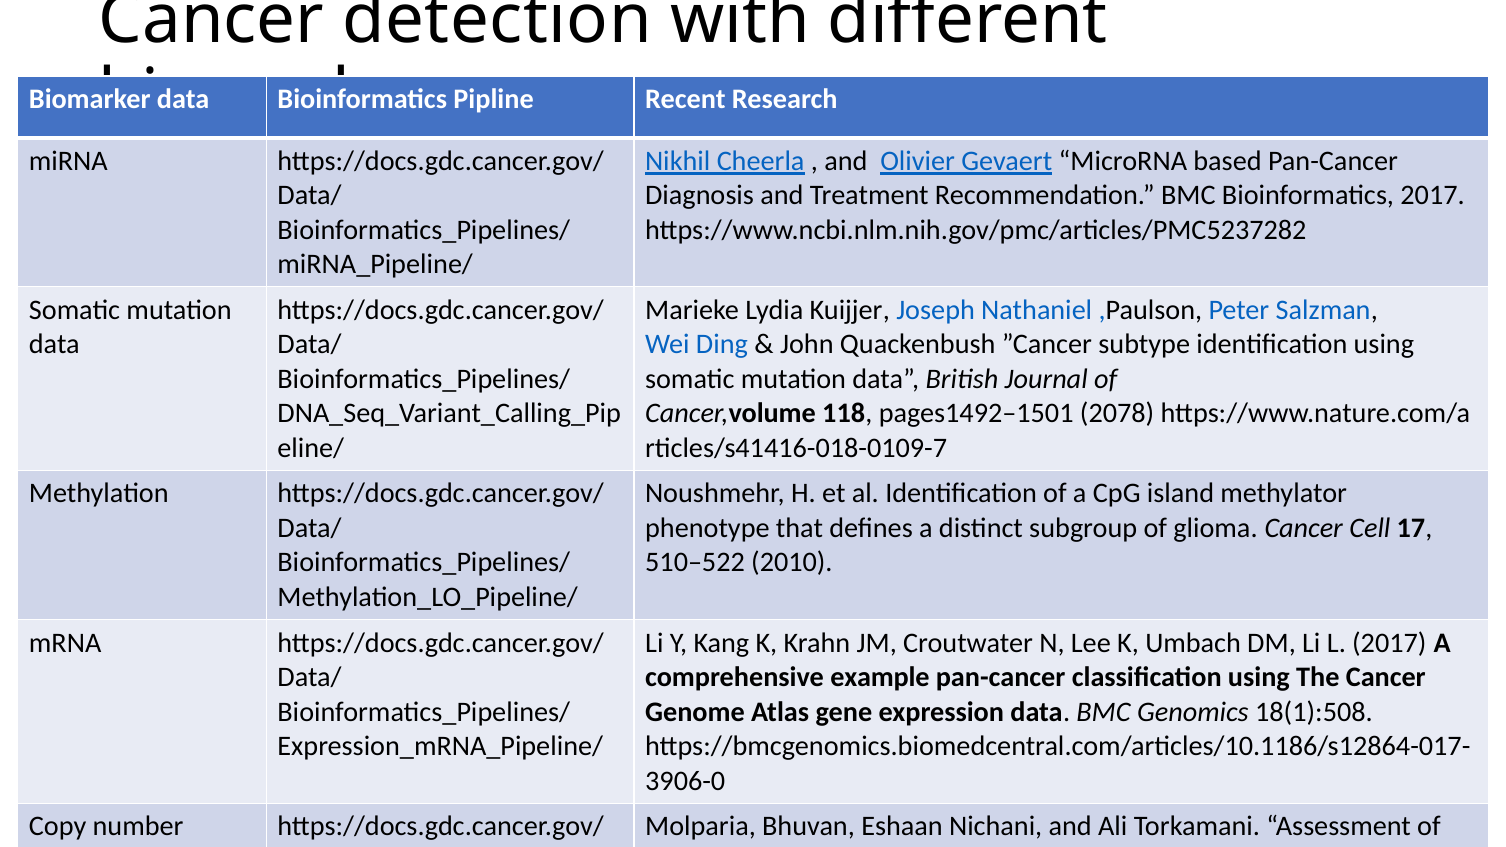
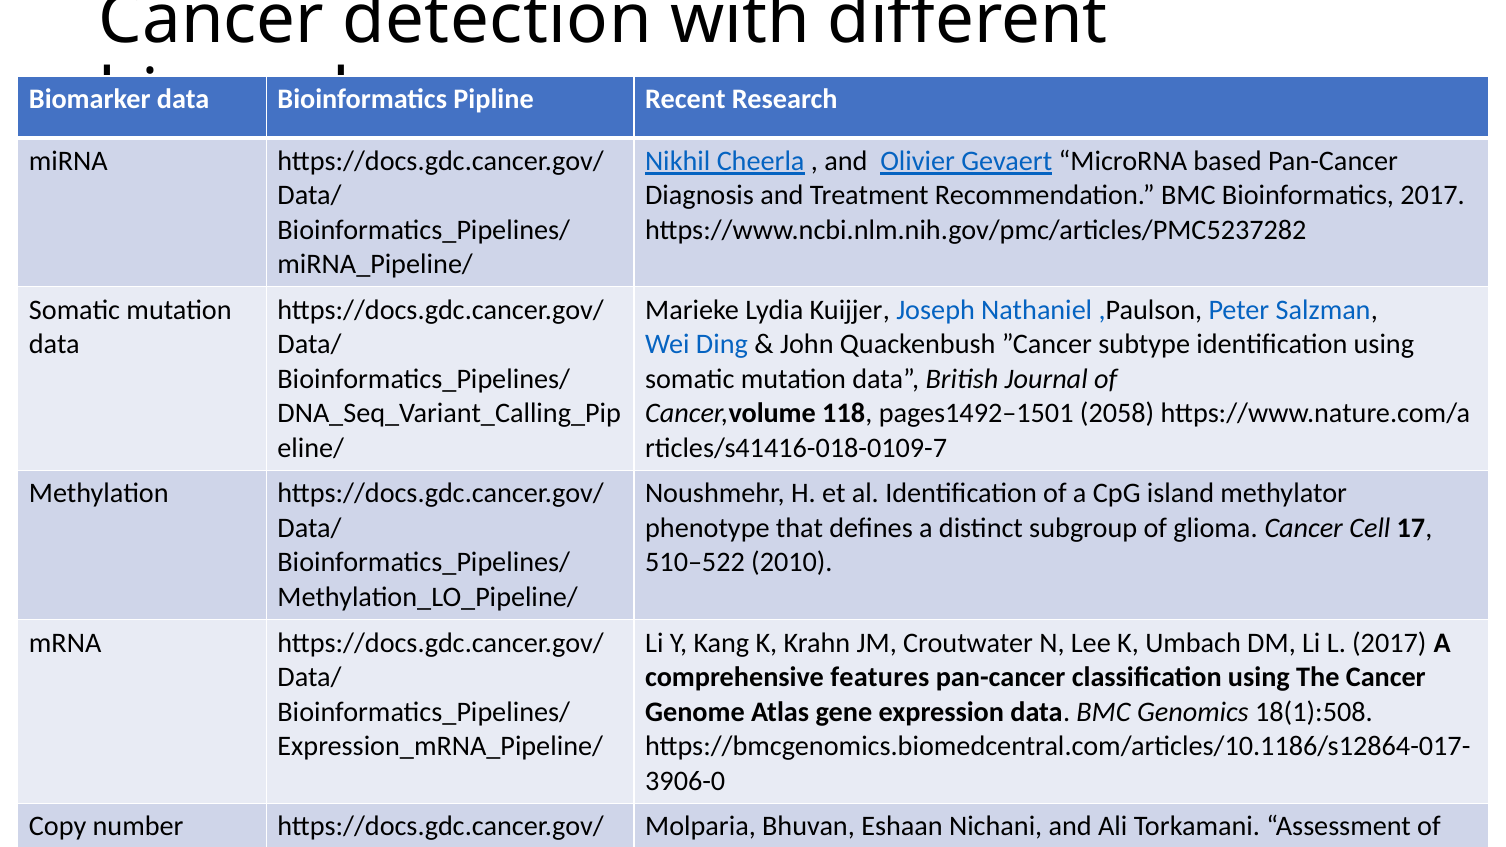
2078: 2078 -> 2058
example: example -> features
